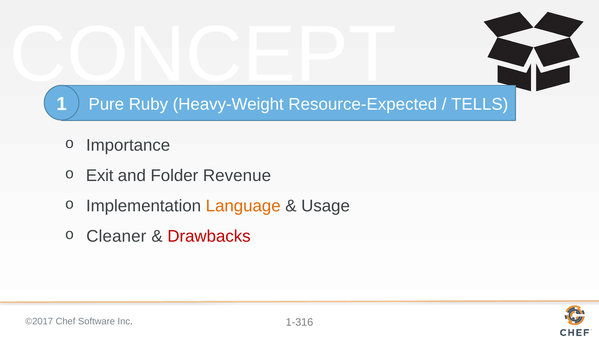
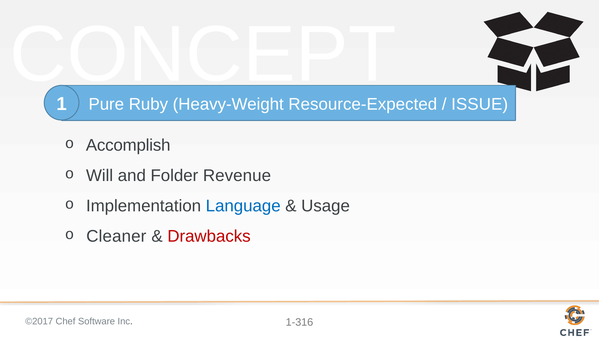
TELLS: TELLS -> ISSUE
Importance: Importance -> Accomplish
Exit: Exit -> Will
Language colour: orange -> blue
